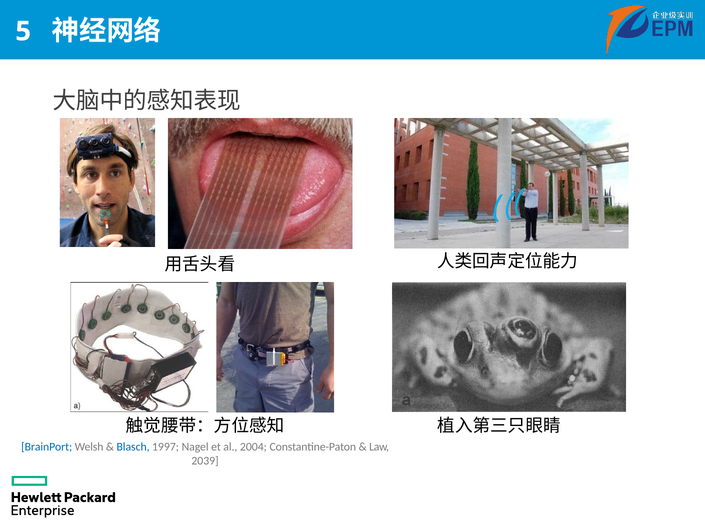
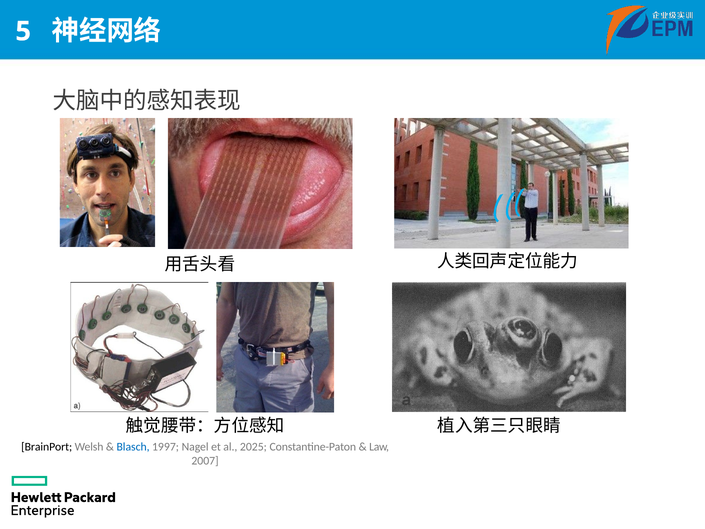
BrainPort colour: blue -> black
2004: 2004 -> 2025
2039: 2039 -> 2007
